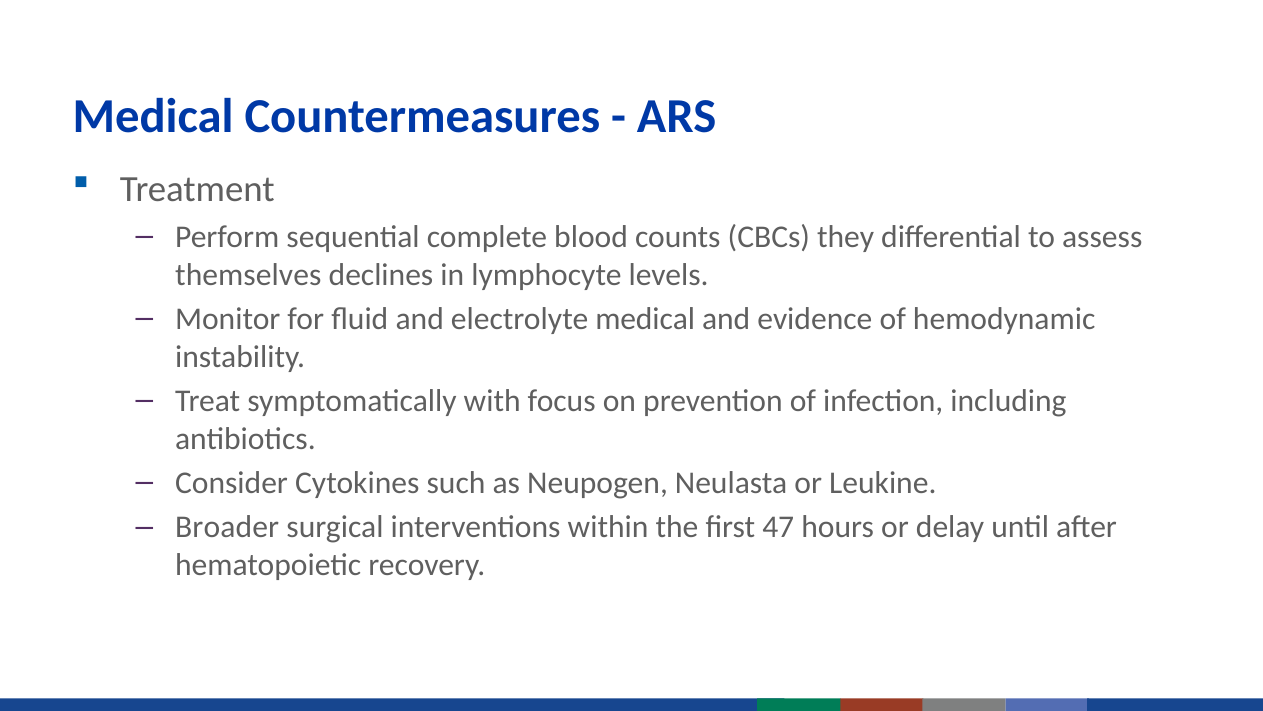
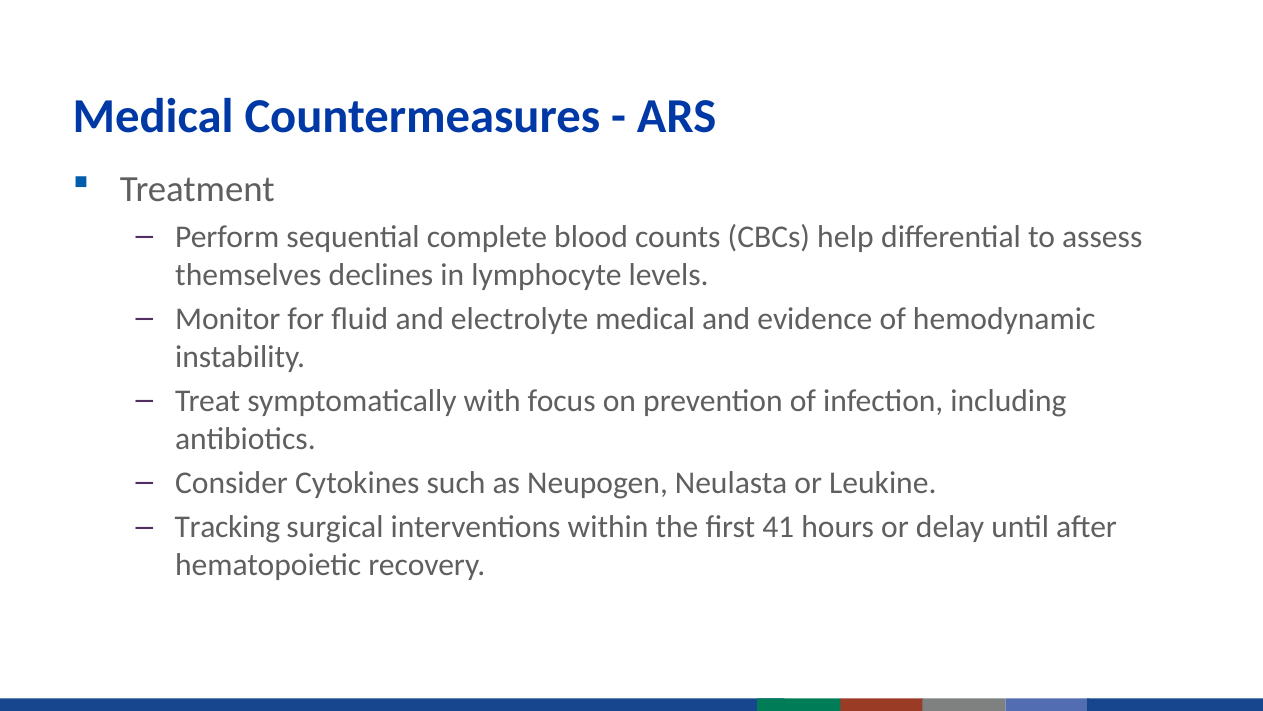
they: they -> help
Broader: Broader -> Tracking
47: 47 -> 41
